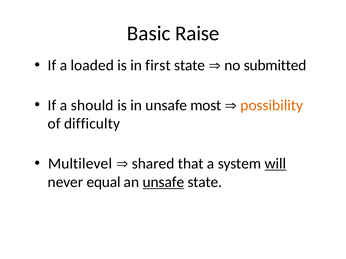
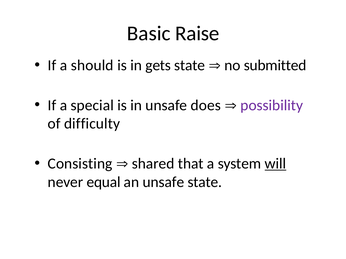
loaded: loaded -> should
first: first -> gets
should: should -> special
most: most -> does
possibility colour: orange -> purple
Multilevel: Multilevel -> Consisting
unsafe at (163, 182) underline: present -> none
